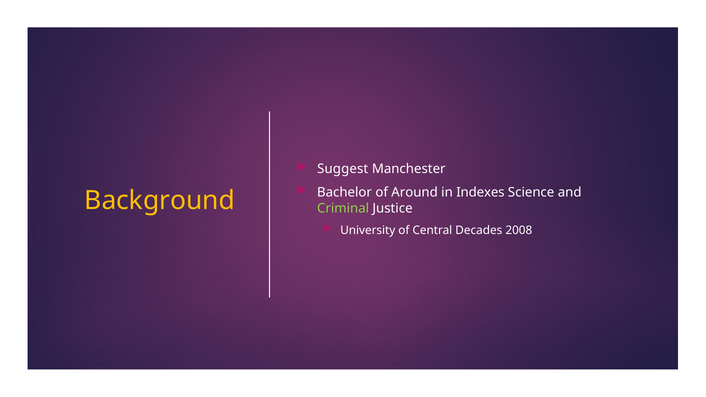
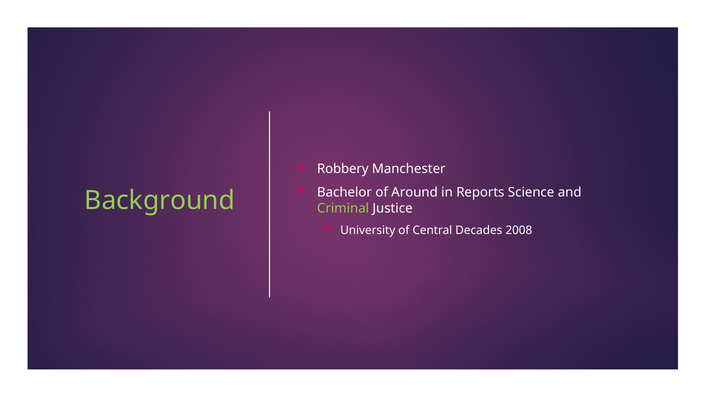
Suggest: Suggest -> Robbery
Indexes: Indexes -> Reports
Background colour: yellow -> light green
